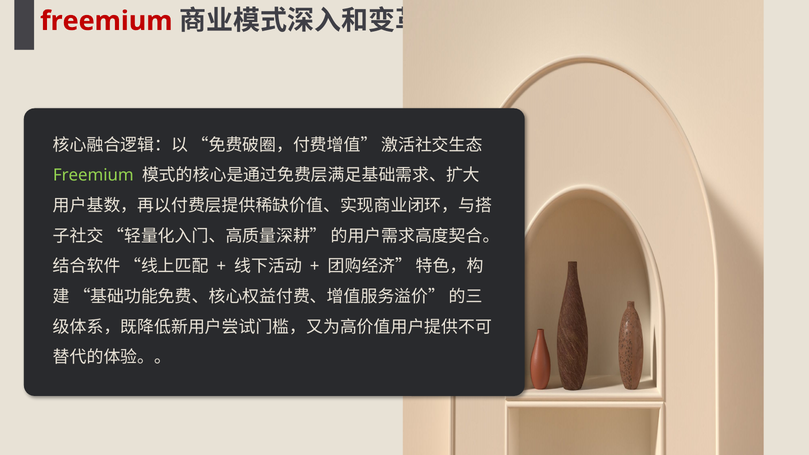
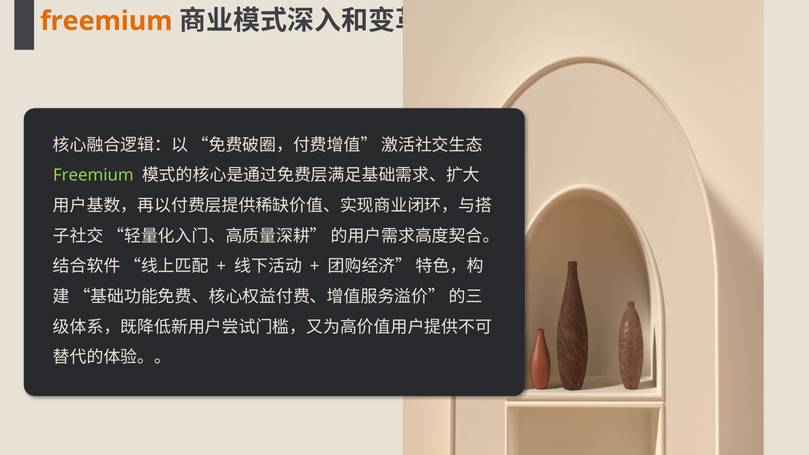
freemium at (106, 21) colour: red -> orange
